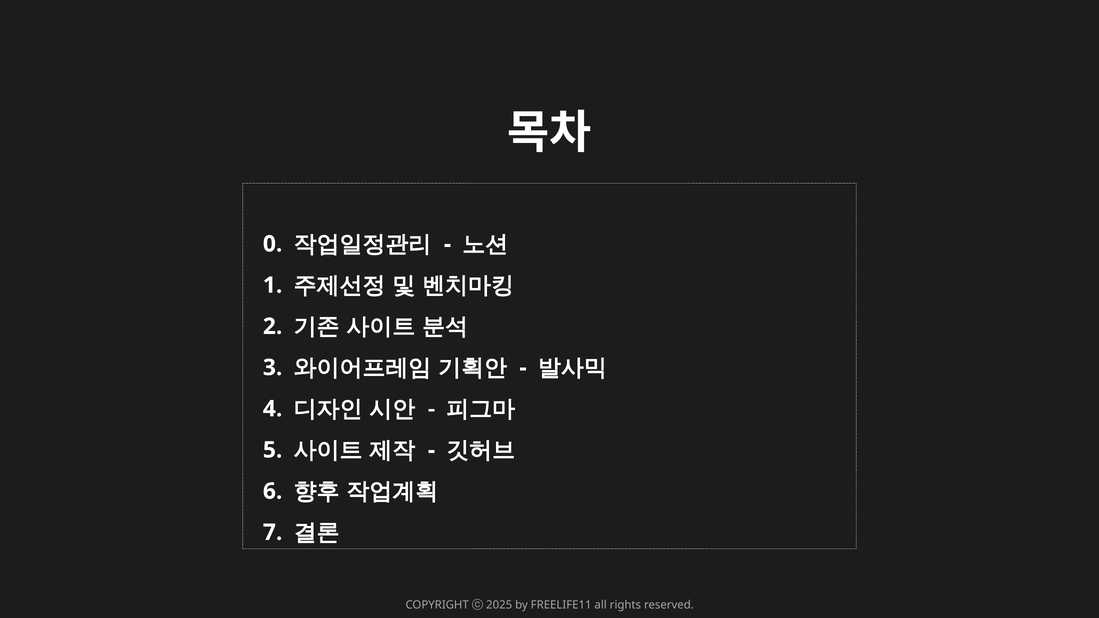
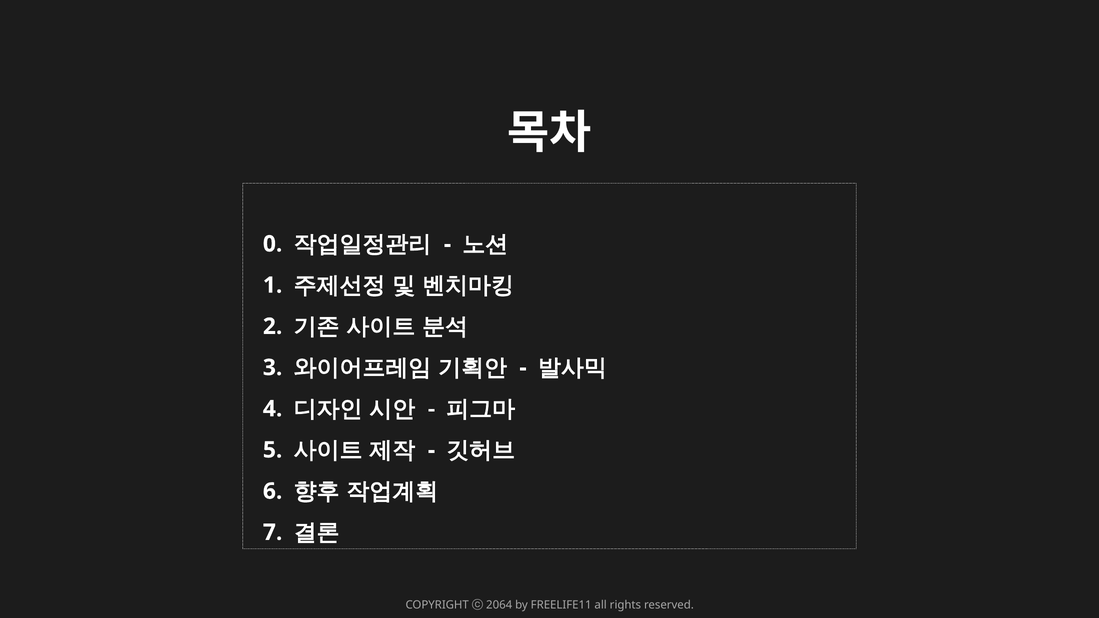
2025: 2025 -> 2064
